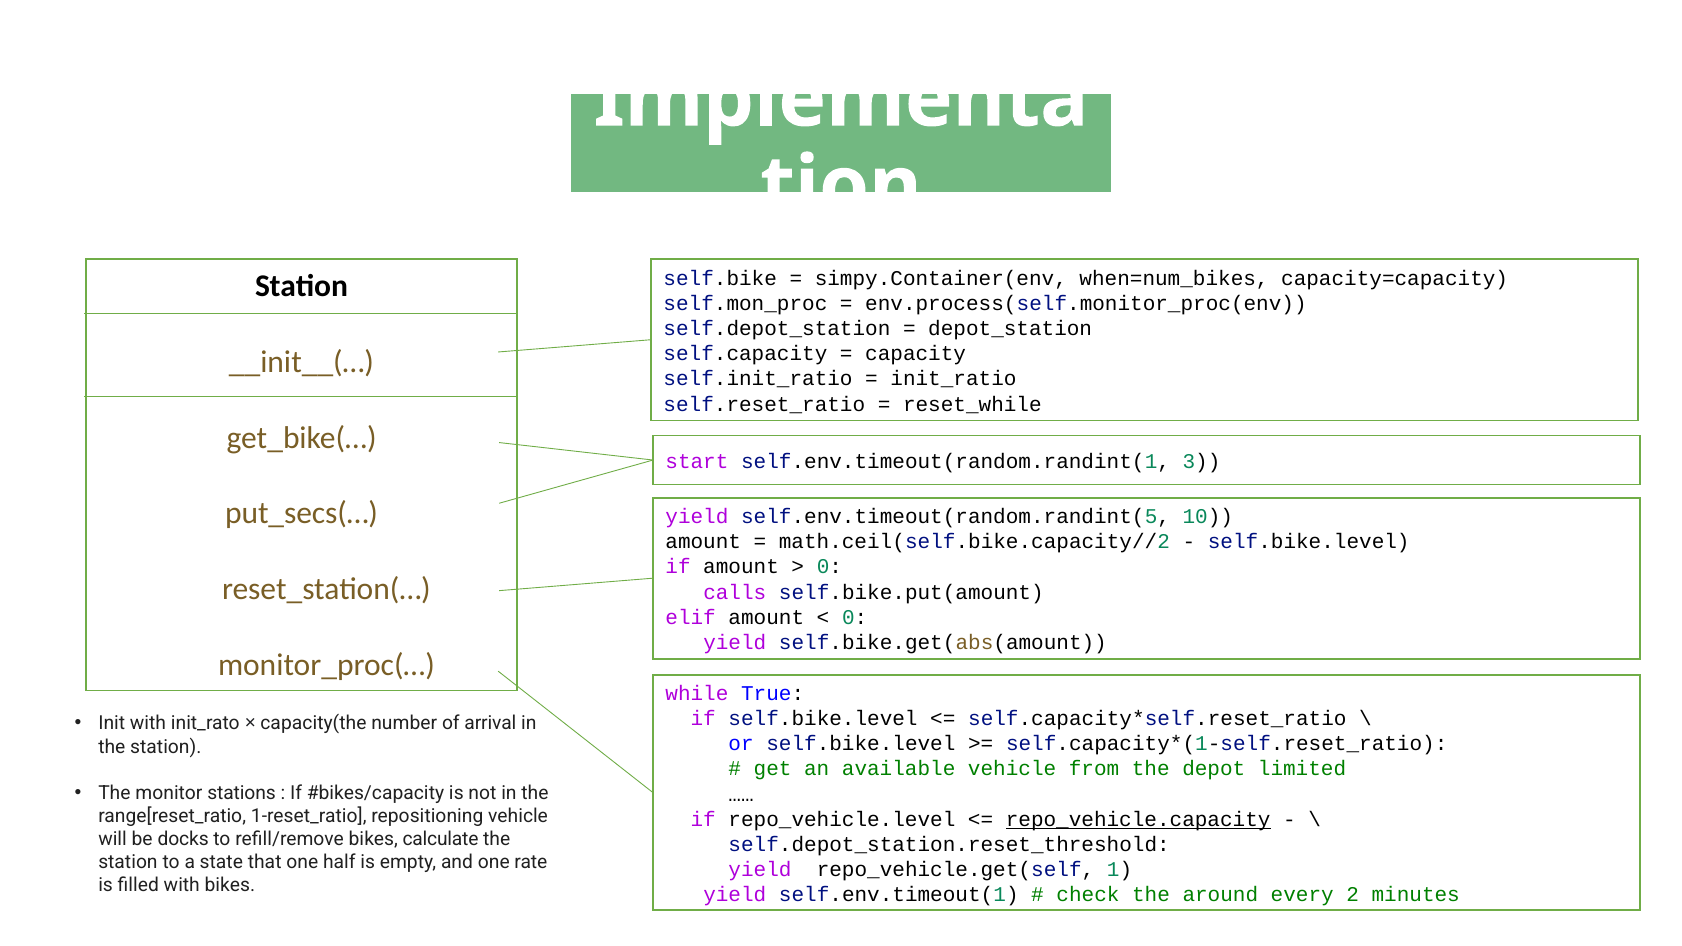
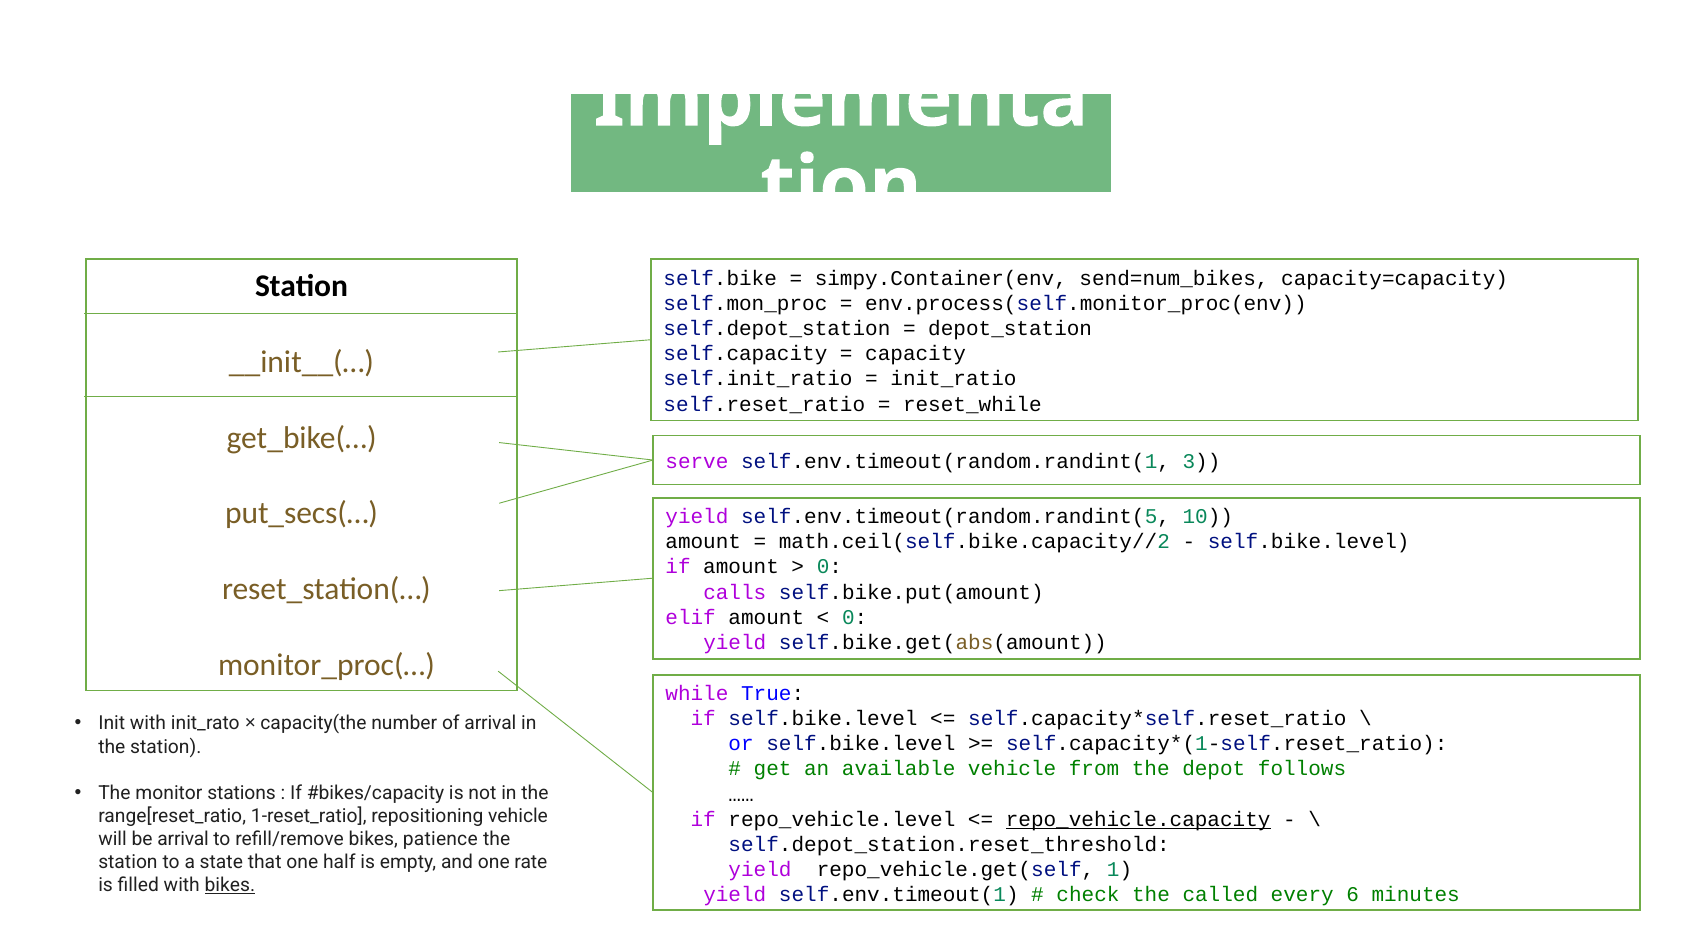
when=num_bikes: when=num_bikes -> send=num_bikes
start: start -> serve
limited: limited -> follows
be docks: docks -> arrival
calculate: calculate -> patience
bikes at (230, 886) underline: none -> present
around: around -> called
2: 2 -> 6
